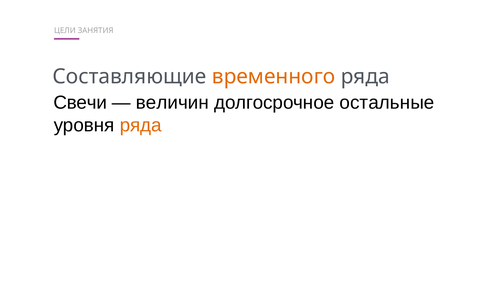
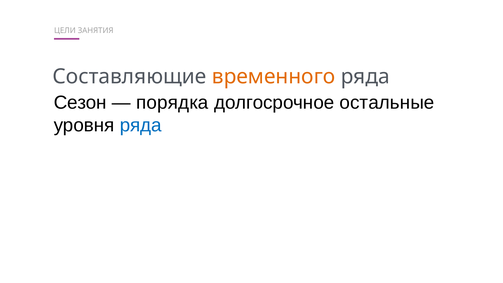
Свечи: Свечи -> Сезон
величин: величин -> порядка
ряда at (141, 125) colour: orange -> blue
